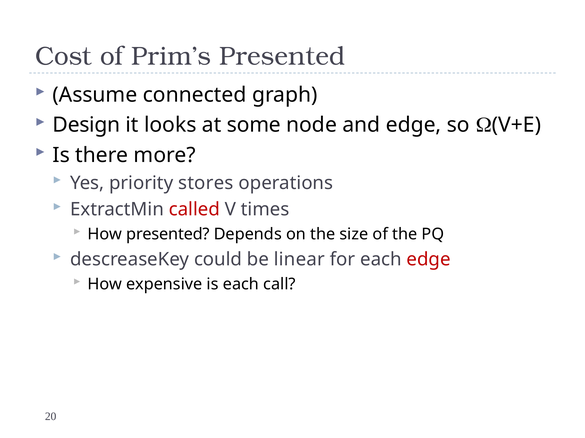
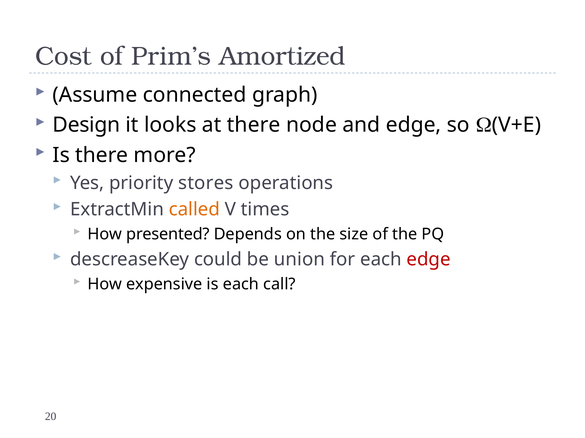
Prim’s Presented: Presented -> Amortized
at some: some -> there
called colour: red -> orange
linear: linear -> union
